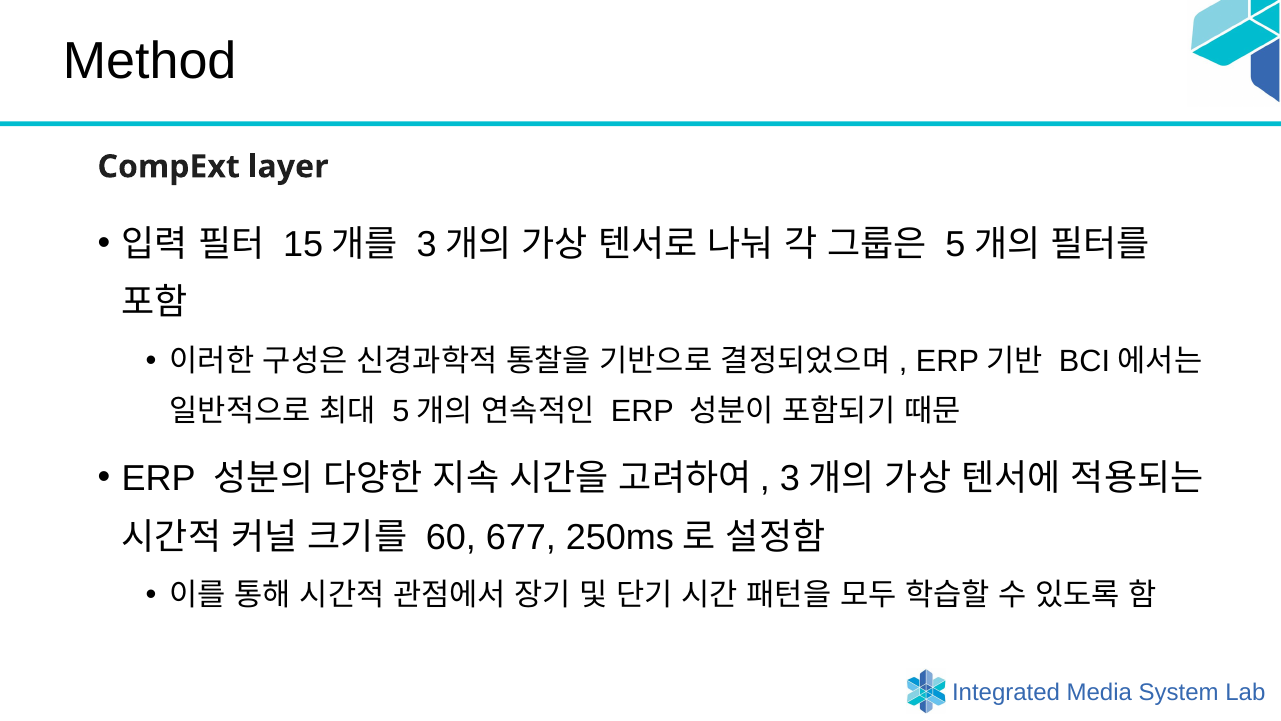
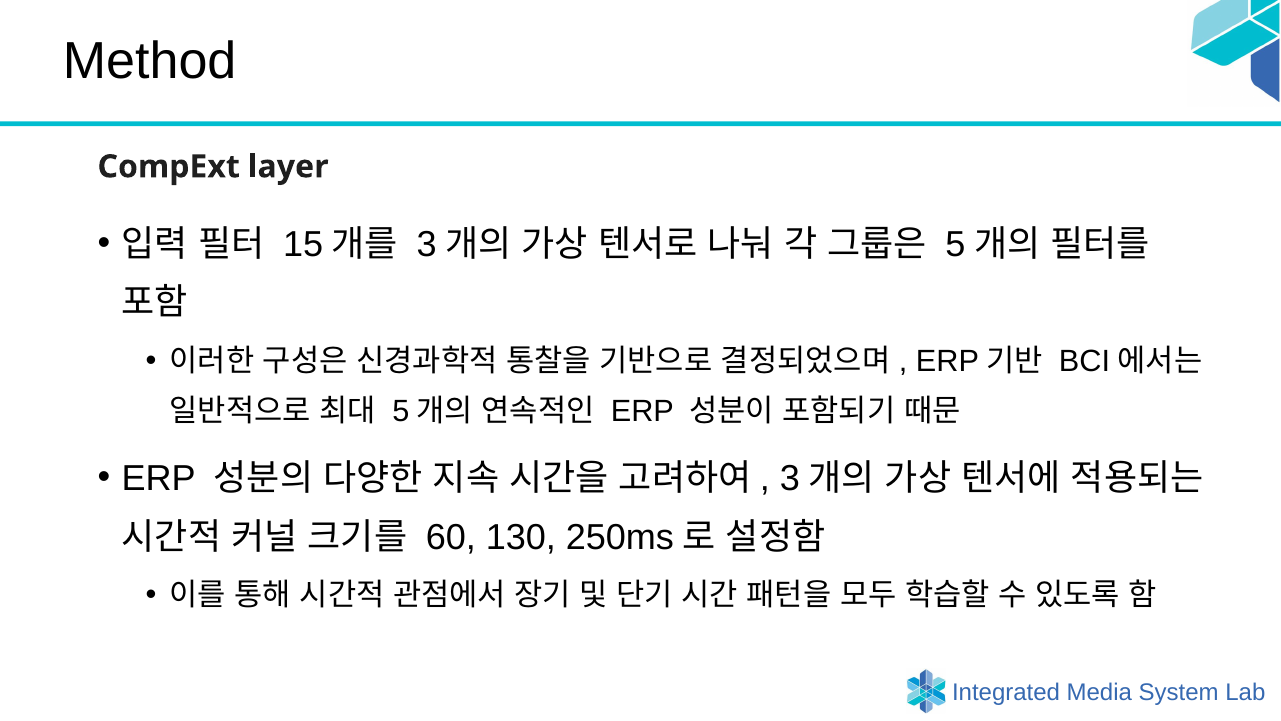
677: 677 -> 130
